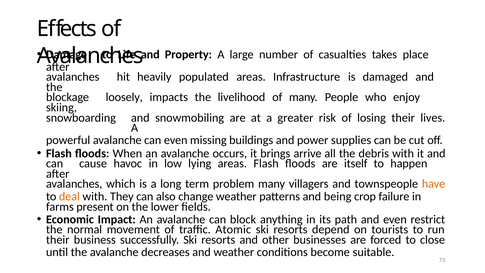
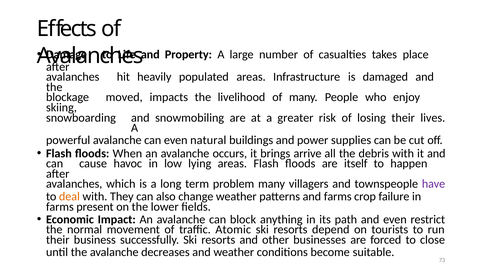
loosely: loosely -> moved
missing: missing -> natural
have colour: orange -> purple
and being: being -> farms
